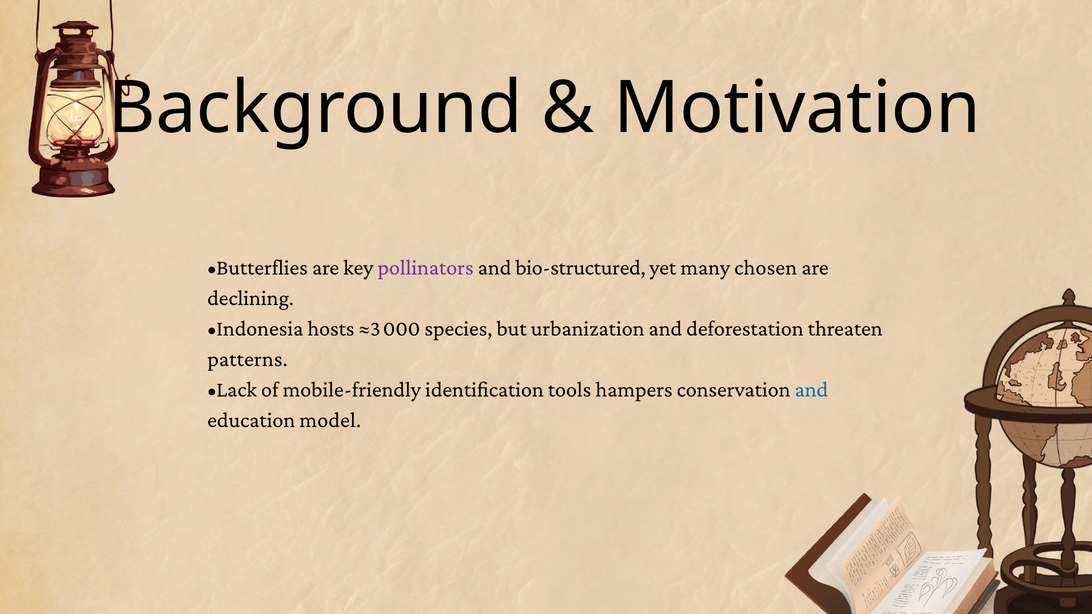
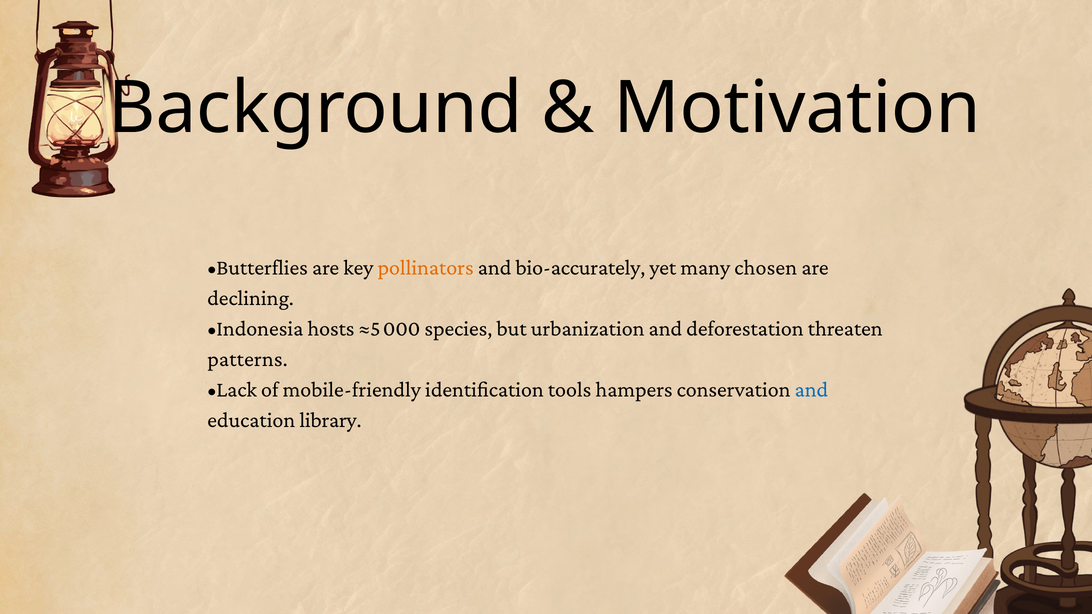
pollinators colour: purple -> orange
bio‑structured: bio‑structured -> bio‑accurately
≈3: ≈3 -> ≈5
model: model -> library
